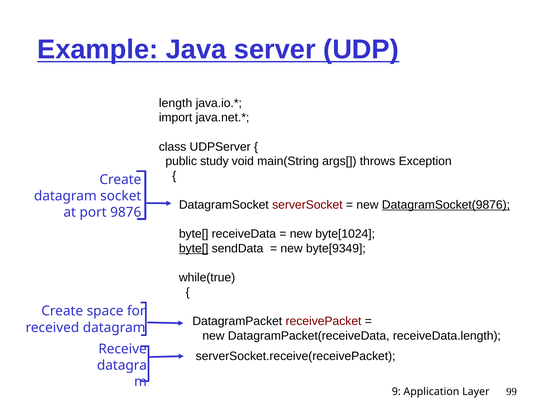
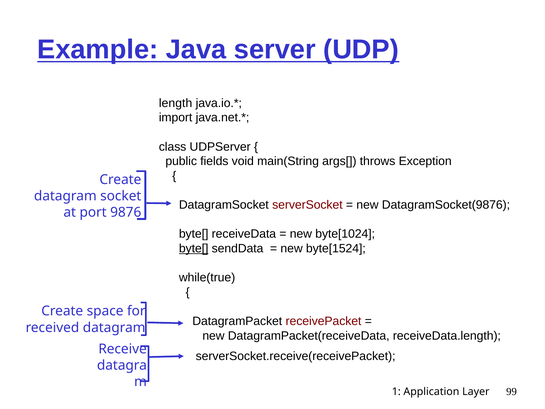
study: study -> fields
DatagramSocket(9876 underline: present -> none
byte[9349: byte[9349 -> byte[1524
9: 9 -> 1
